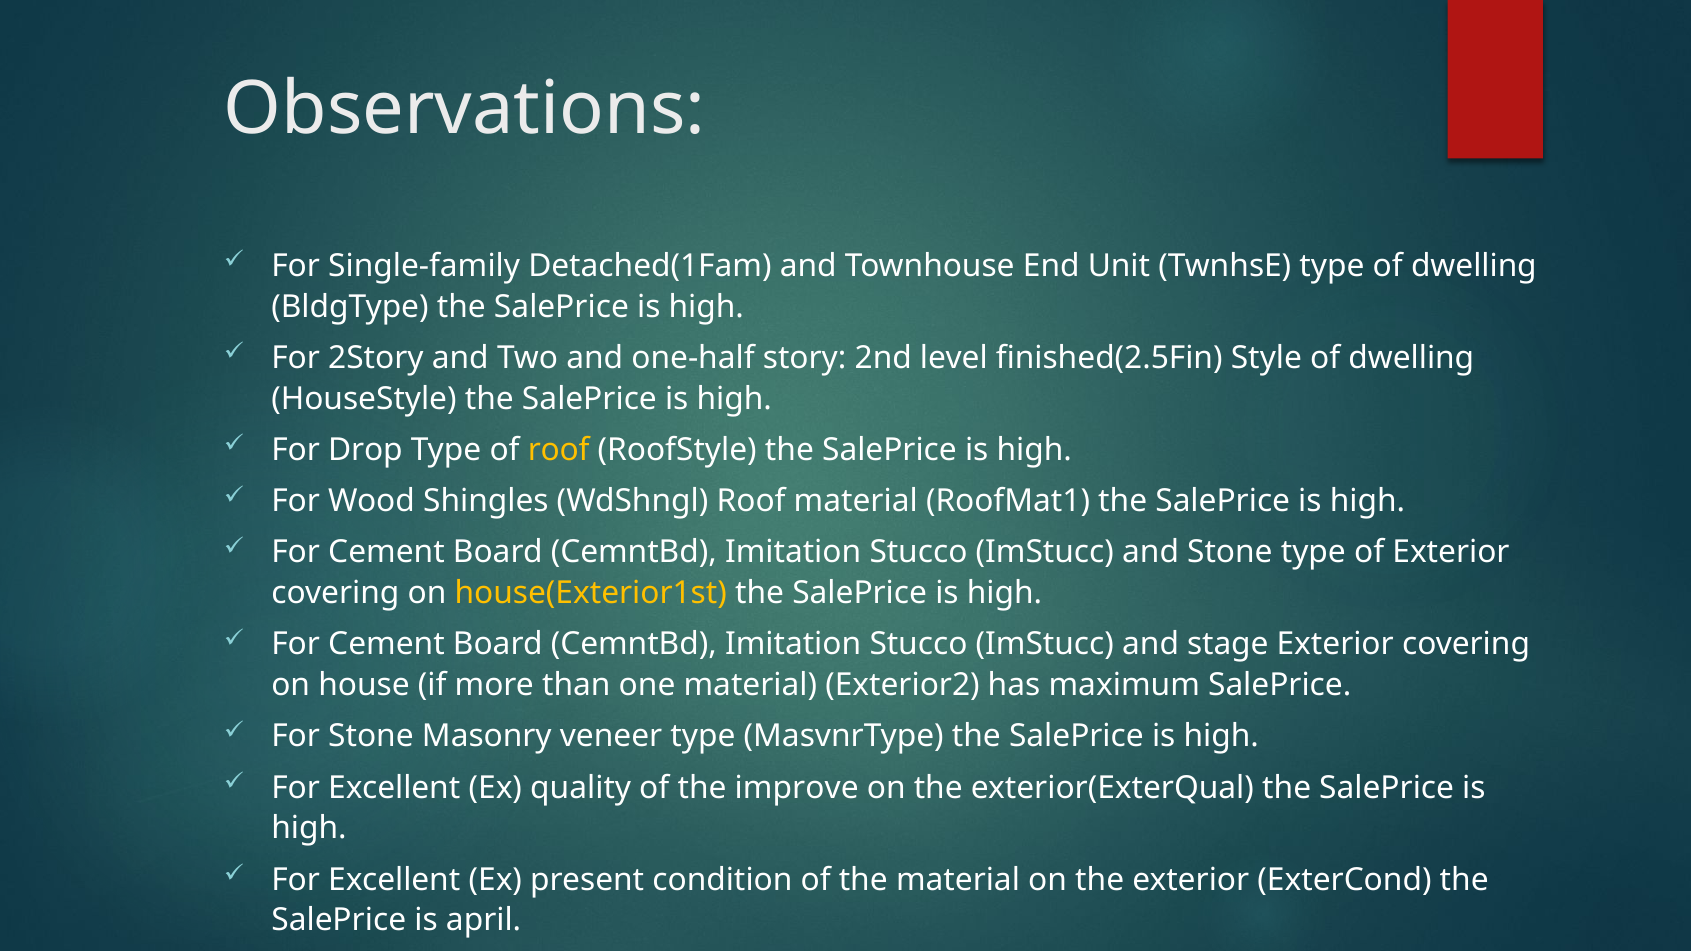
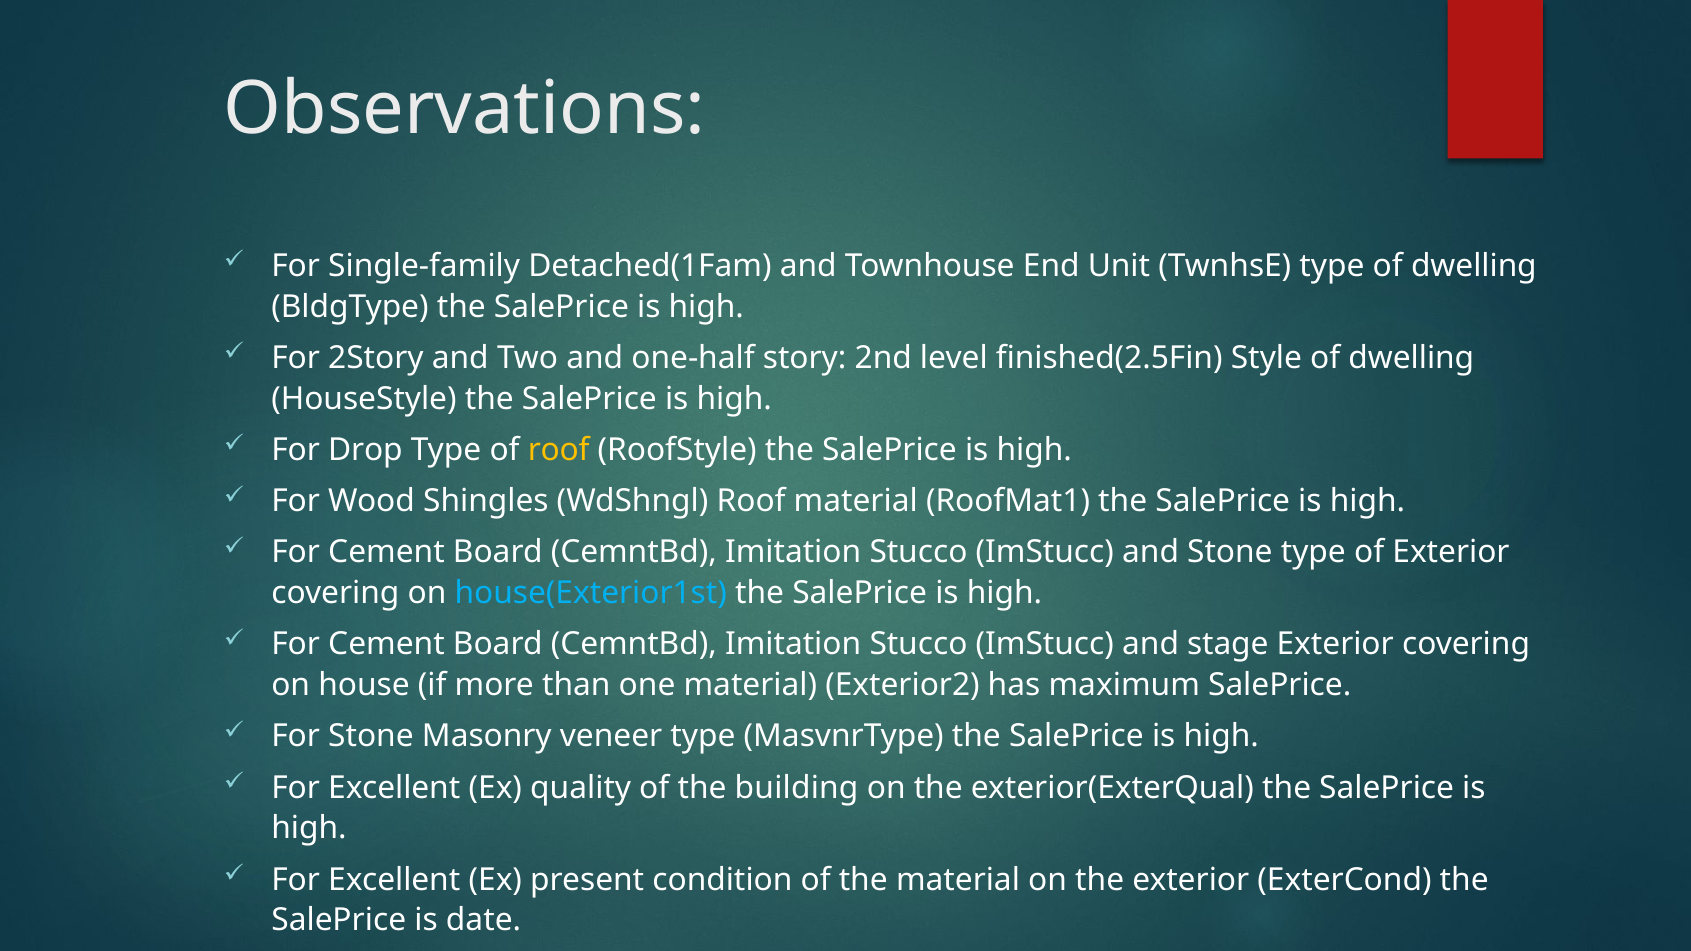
house(Exterior1st colour: yellow -> light blue
improve: improve -> building
april: april -> date
